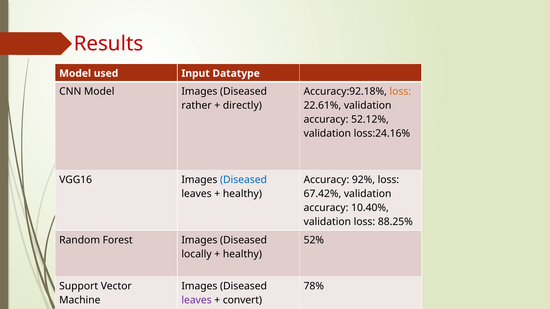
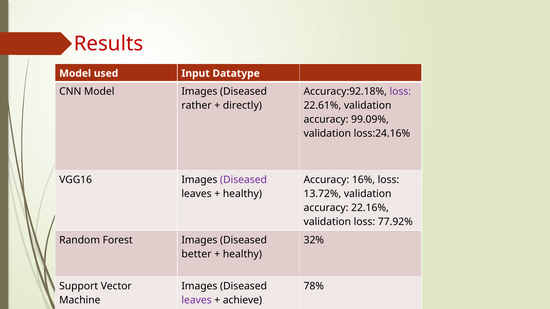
loss at (400, 92) colour: orange -> purple
52.12%: 52.12% -> 99.09%
Diseased at (243, 180) colour: blue -> purple
92%: 92% -> 16%
67.42%: 67.42% -> 13.72%
10.40%: 10.40% -> 22.16%
88.25%: 88.25% -> 77.92%
52%: 52% -> 32%
locally: locally -> better
convert: convert -> achieve
